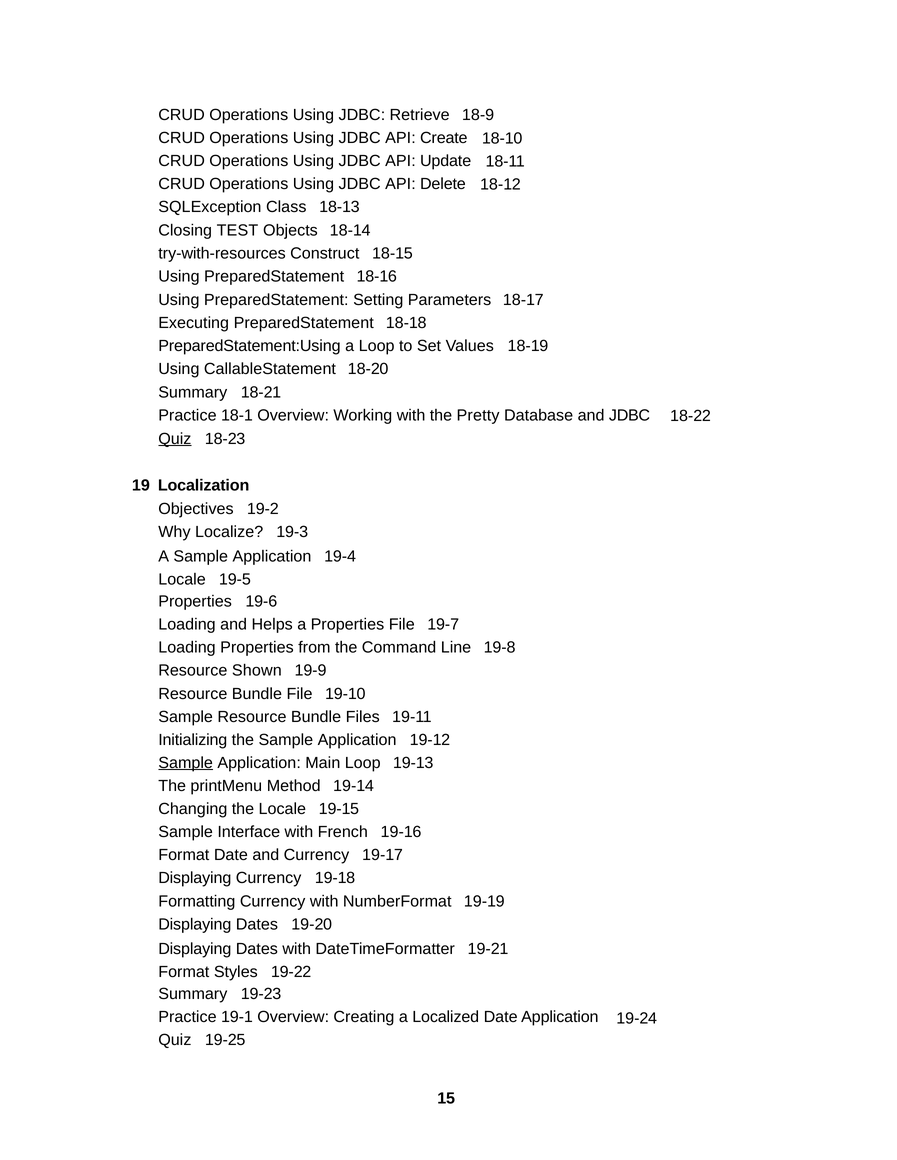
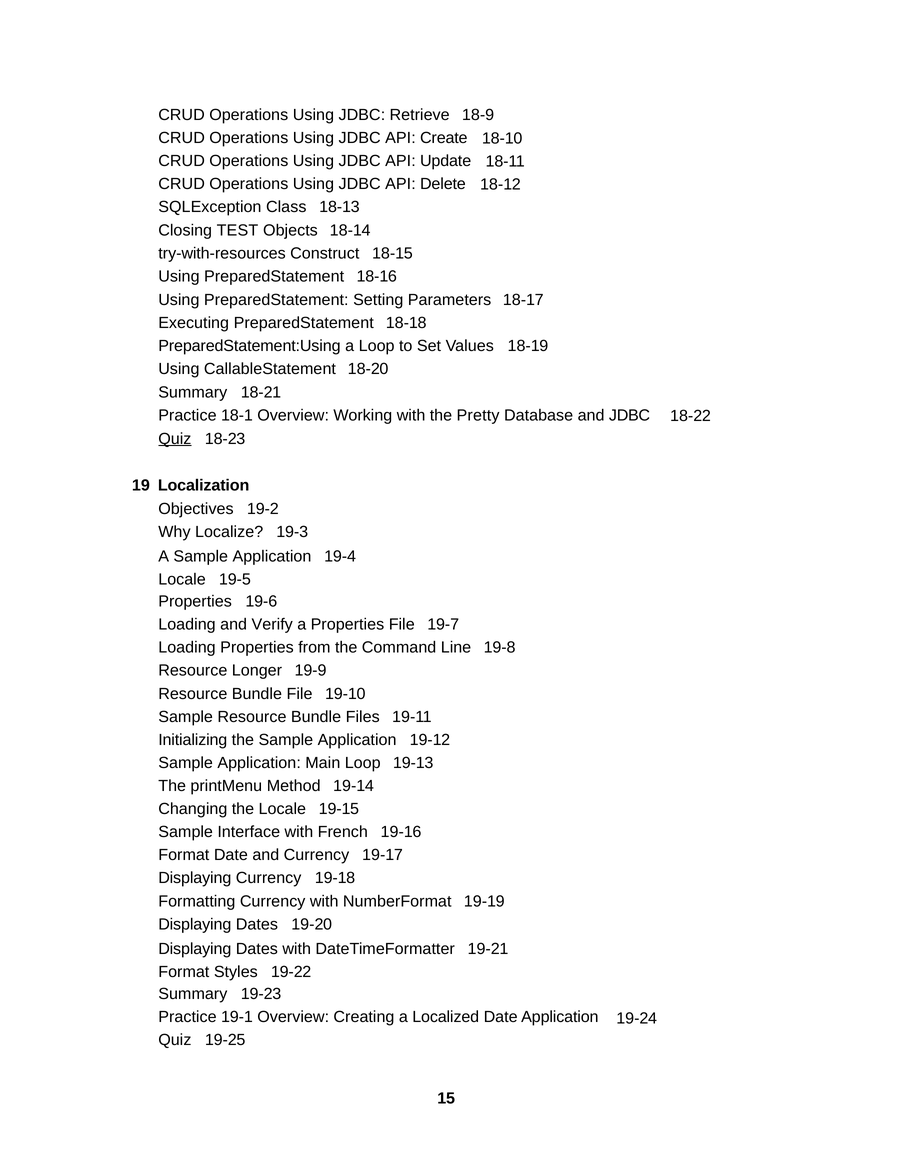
Helps: Helps -> Verify
Shown: Shown -> Longer
Sample at (186, 763) underline: present -> none
